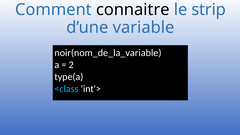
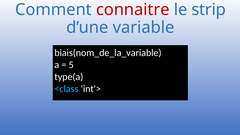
connaitre colour: black -> red
noir(nom_de_la_variable: noir(nom_de_la_variable -> biais(nom_de_la_variable
2: 2 -> 5
